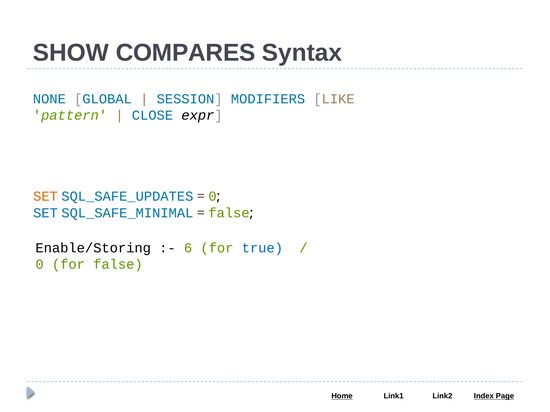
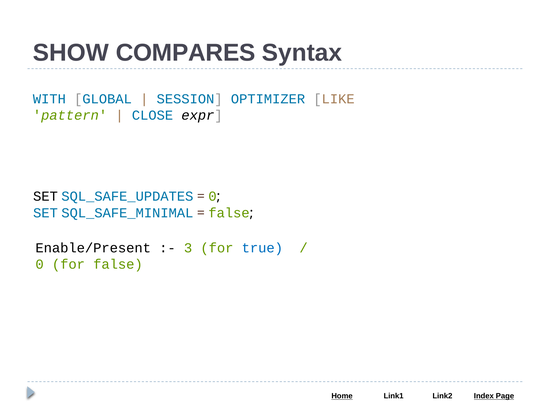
NONE: NONE -> WITH
MODIFIERS: MODIFIERS -> OPTIMIZER
SET at (45, 197) colour: orange -> black
Enable/Storing: Enable/Storing -> Enable/Present
6: 6 -> 3
